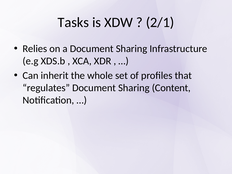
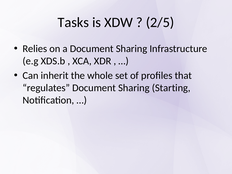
2/1: 2/1 -> 2/5
Content: Content -> Starting
